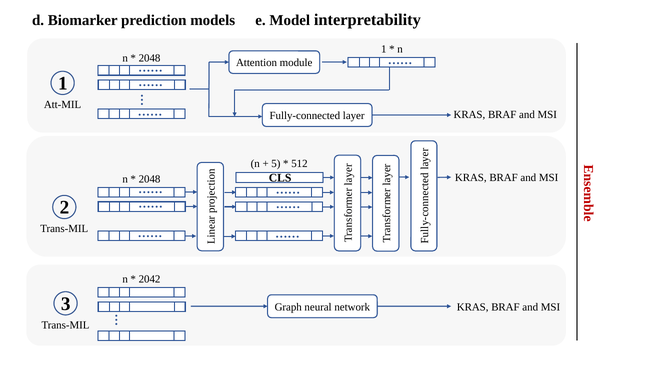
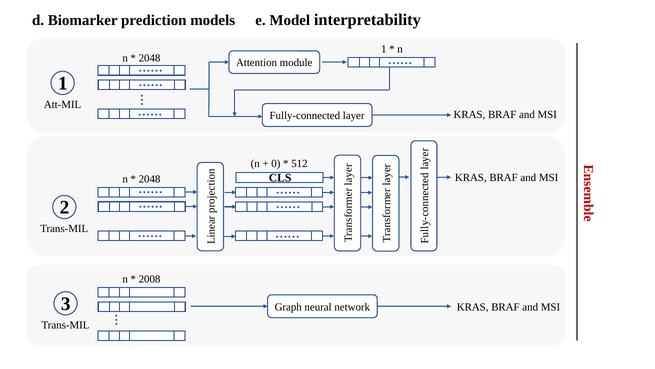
5: 5 -> 0
2042: 2042 -> 2008
